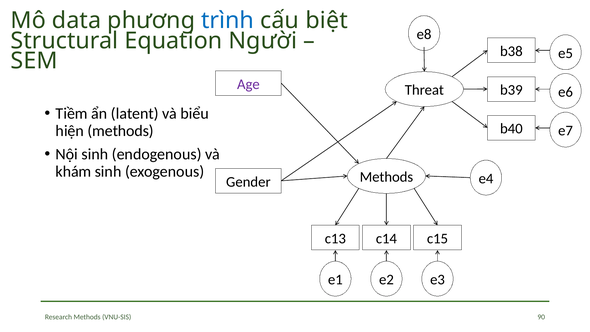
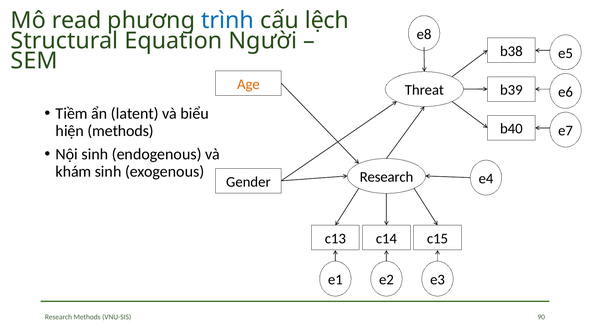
data: data -> read
biệt: biệt -> lệch
Age colour: purple -> orange
Methods at (386, 177): Methods -> Research
